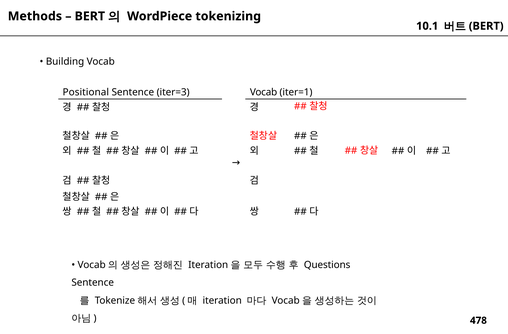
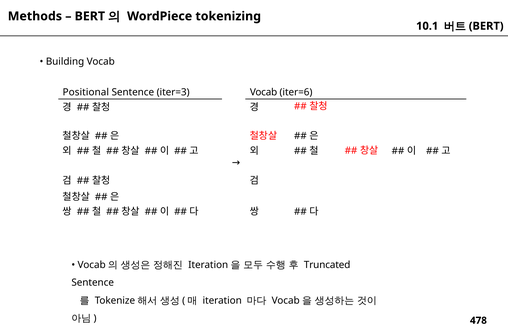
iter=1: iter=1 -> iter=6
Questions: Questions -> Truncated
